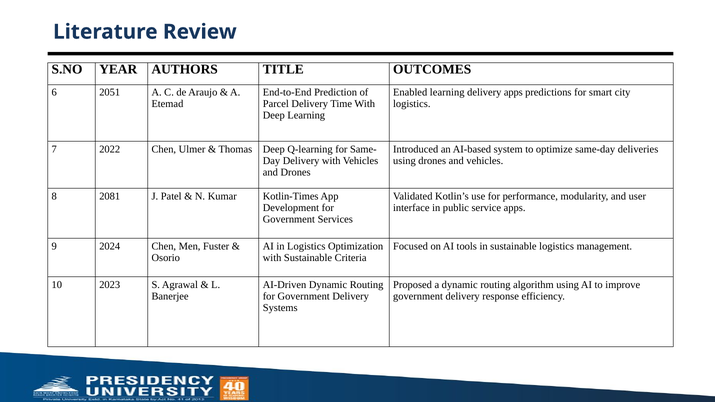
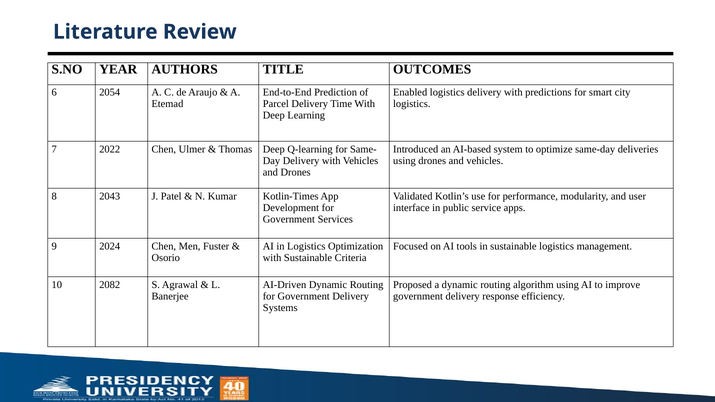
2051: 2051 -> 2054
Enabled learning: learning -> logistics
apps at (513, 92): apps -> with
2081: 2081 -> 2043
2023: 2023 -> 2082
